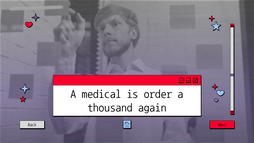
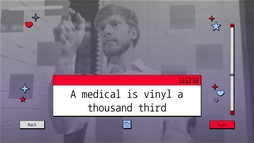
order: order -> vinyl
again: again -> third
